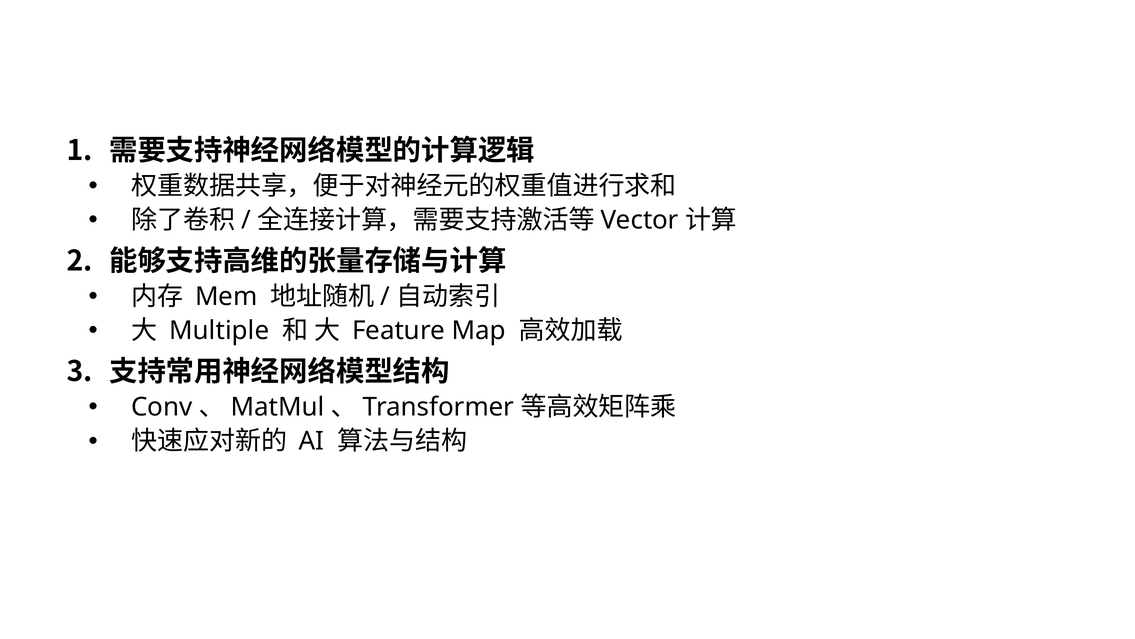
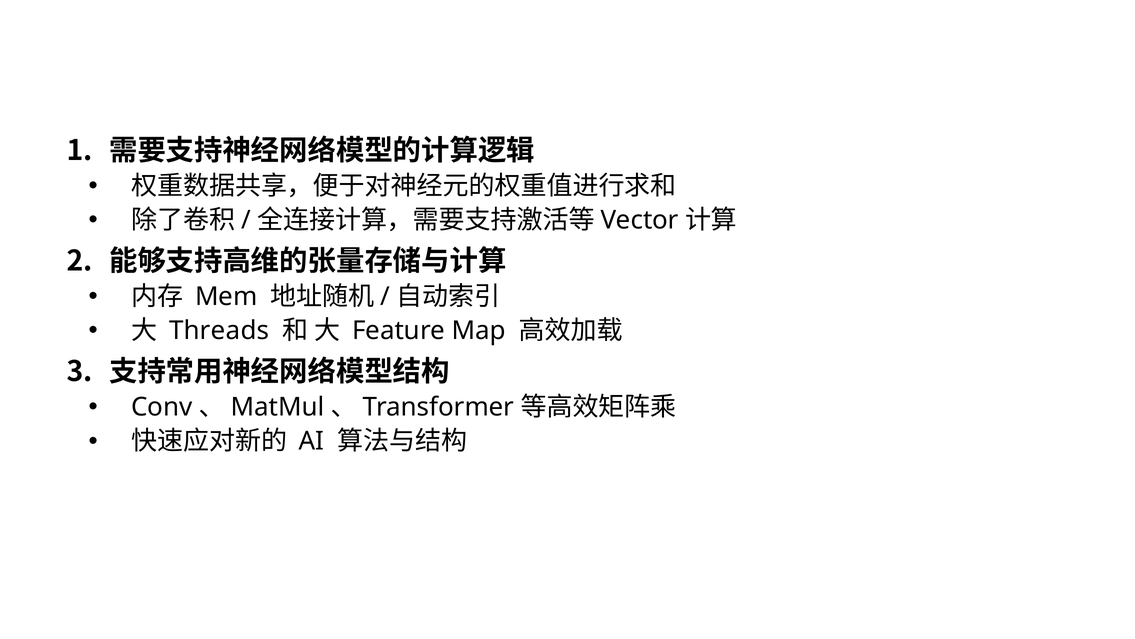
Multiple: Multiple -> Threads
